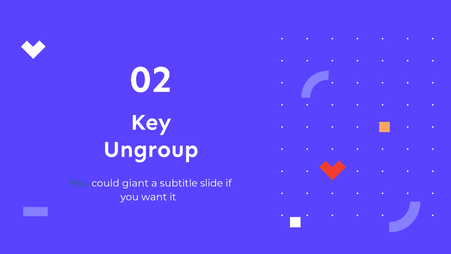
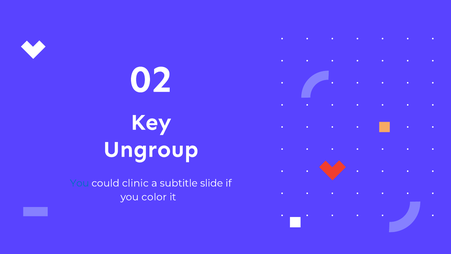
You at (80, 183) colour: green -> blue
giant: giant -> clinic
want: want -> color
